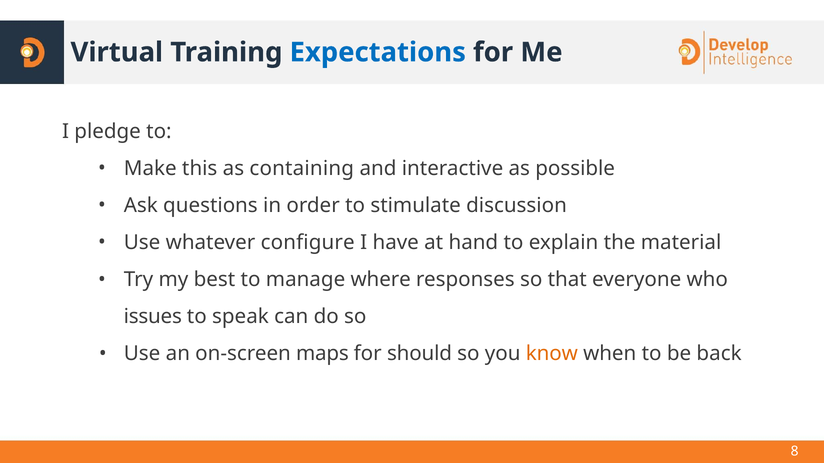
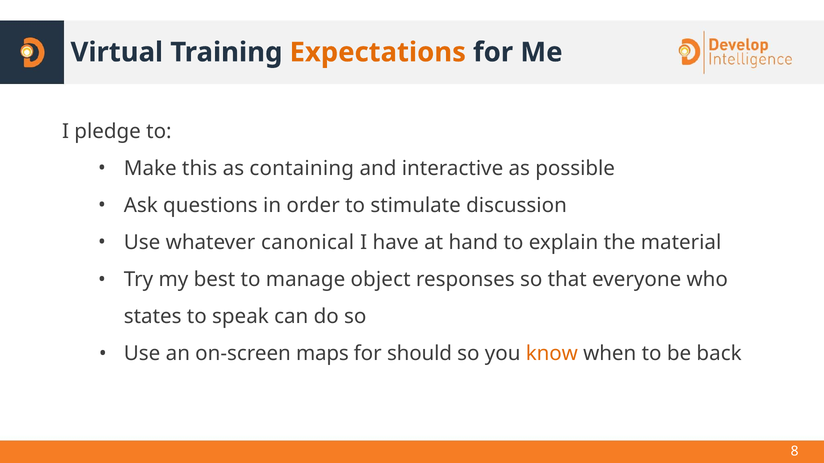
Expectations colour: blue -> orange
configure: configure -> canonical
where: where -> object
issues: issues -> states
